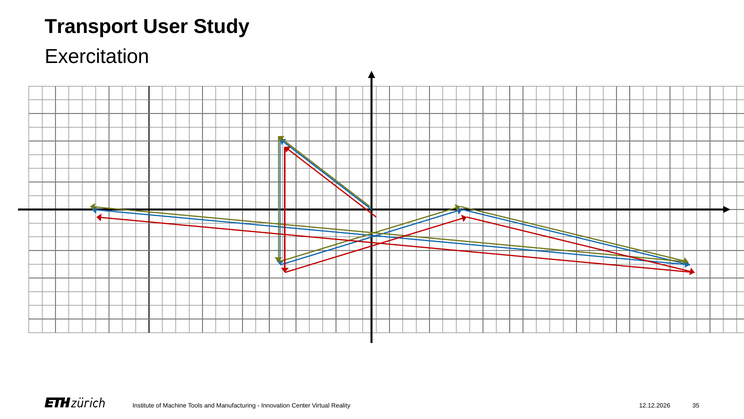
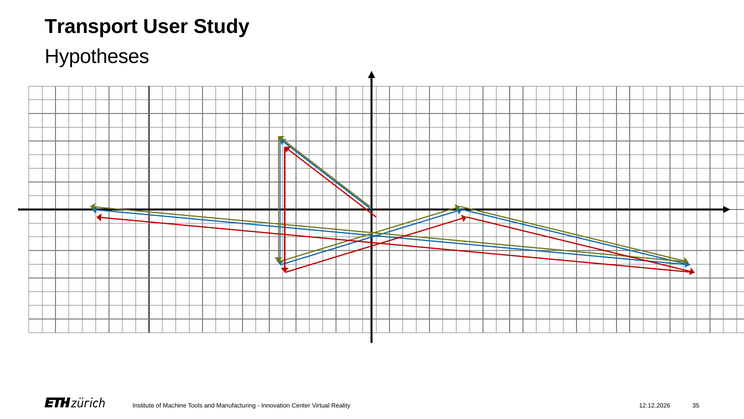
Exercitation: Exercitation -> Hypotheses
